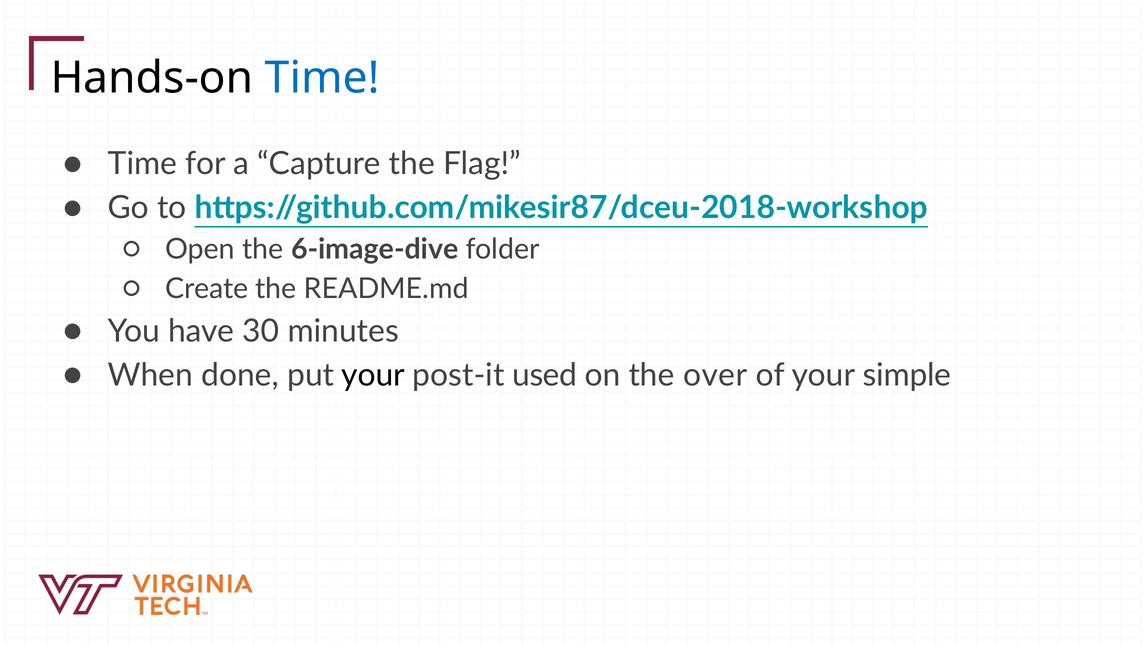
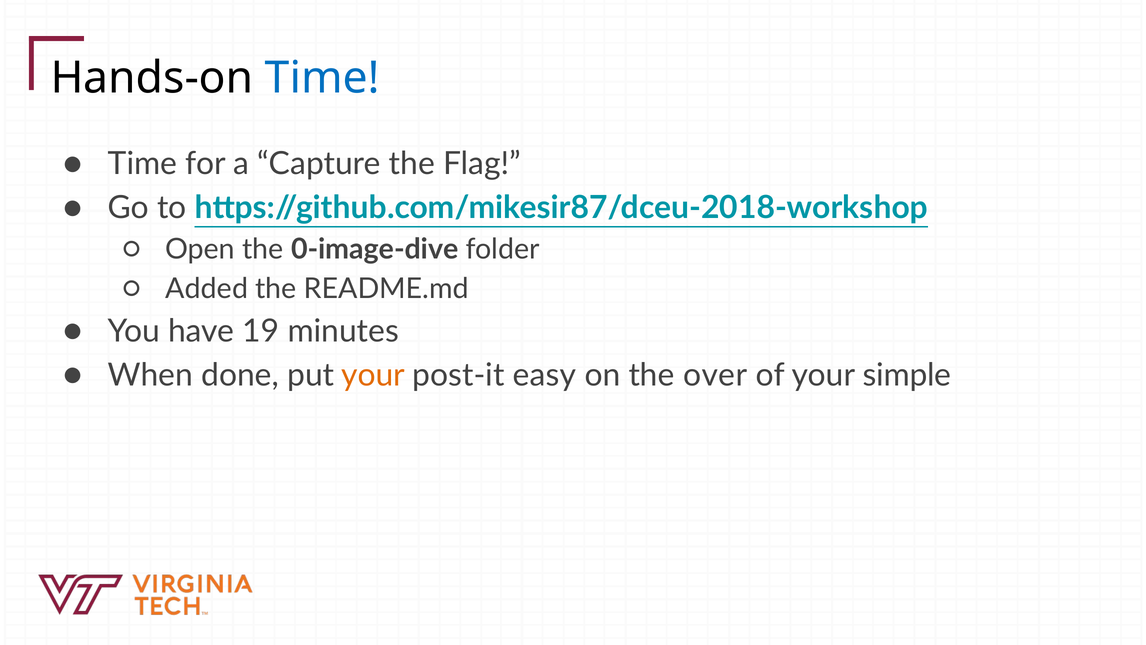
6-image-dive: 6-image-dive -> 0-image-dive
Create: Create -> Added
30: 30 -> 19
your at (373, 375) colour: black -> orange
used: used -> easy
